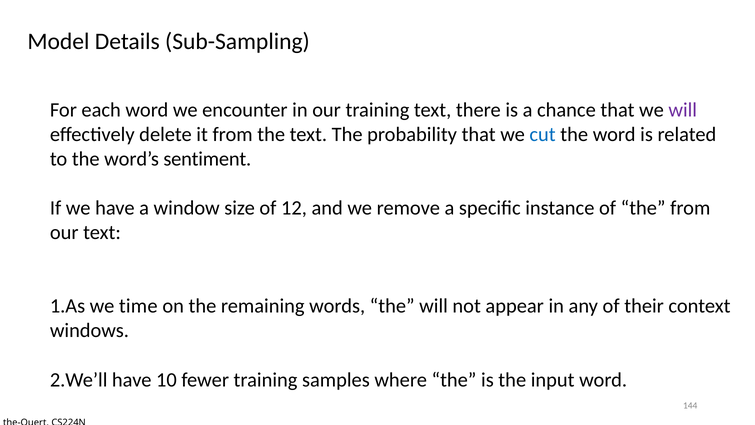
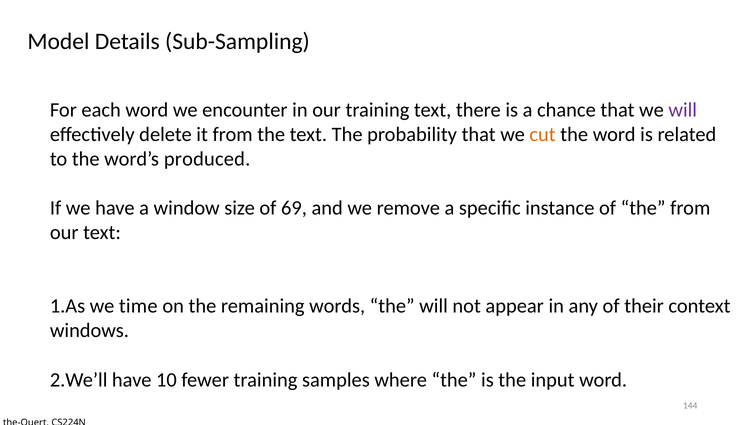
cut colour: blue -> orange
sentiment: sentiment -> produced
12: 12 -> 69
